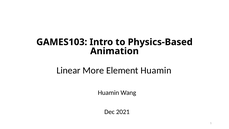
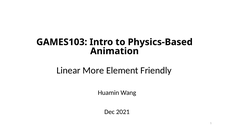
Element Huamin: Huamin -> Friendly
